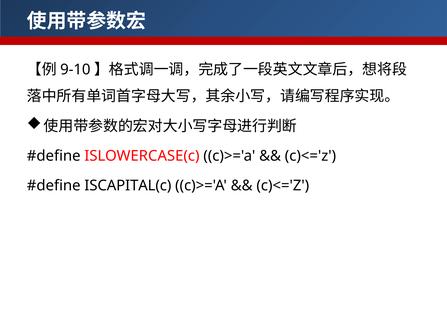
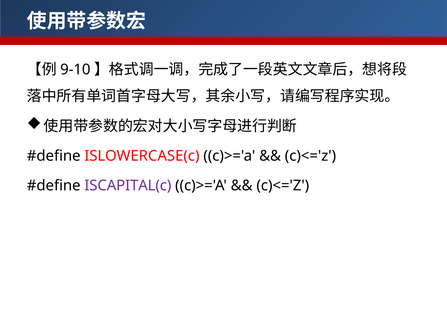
ISCAPITAL(c colour: black -> purple
